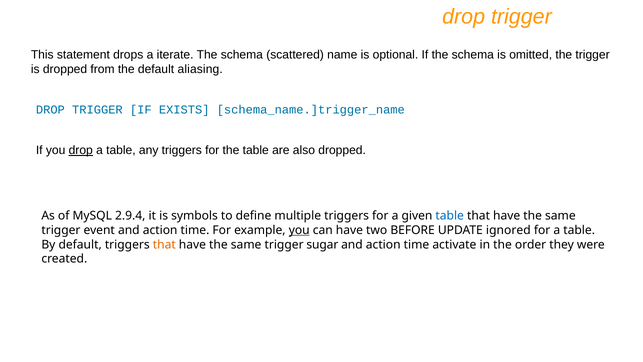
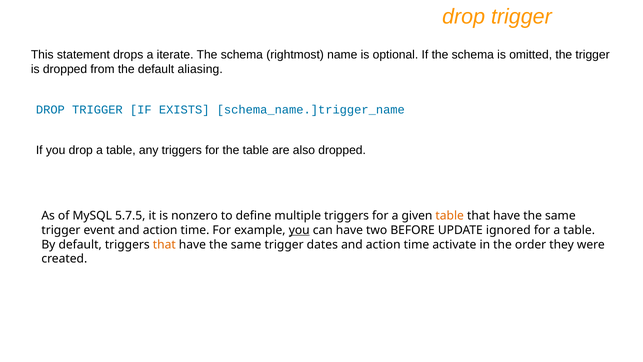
scattered: scattered -> rightmost
drop at (81, 150) underline: present -> none
2.9.4: 2.9.4 -> 5.7.5
symbols: symbols -> nonzero
table at (450, 215) colour: blue -> orange
sugar: sugar -> dates
